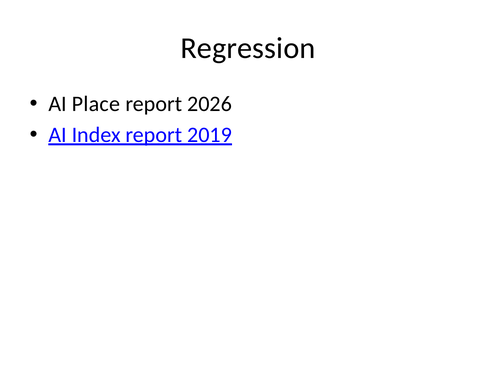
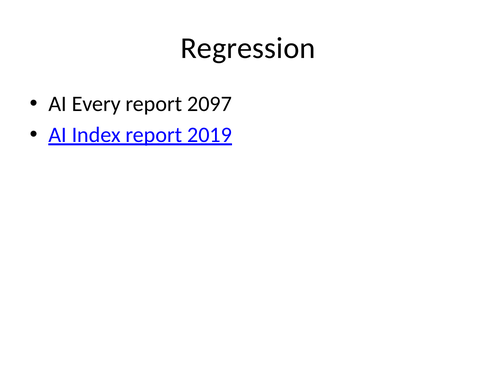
Place: Place -> Every
2026: 2026 -> 2097
